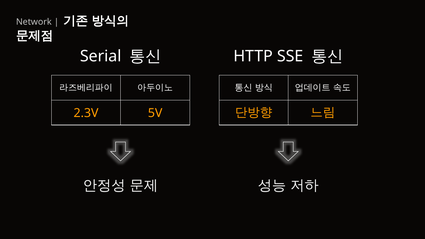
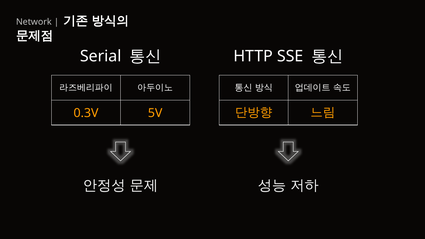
2.3V: 2.3V -> 0.3V
